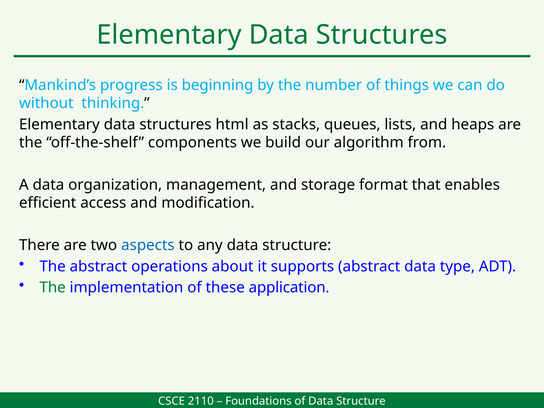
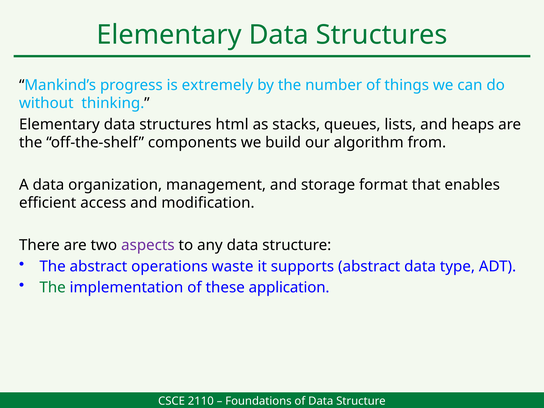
beginning: beginning -> extremely
aspects colour: blue -> purple
about: about -> waste
